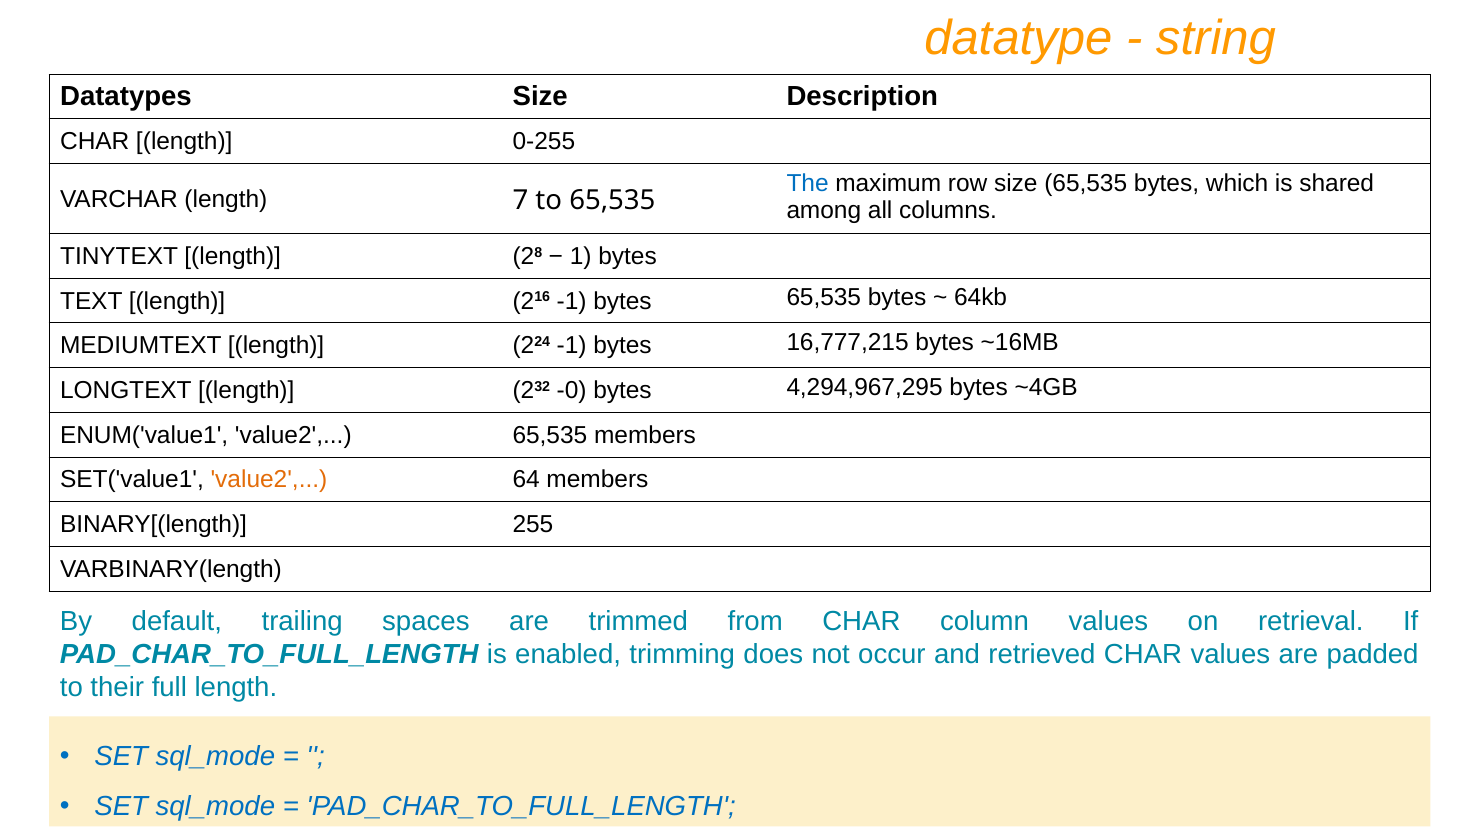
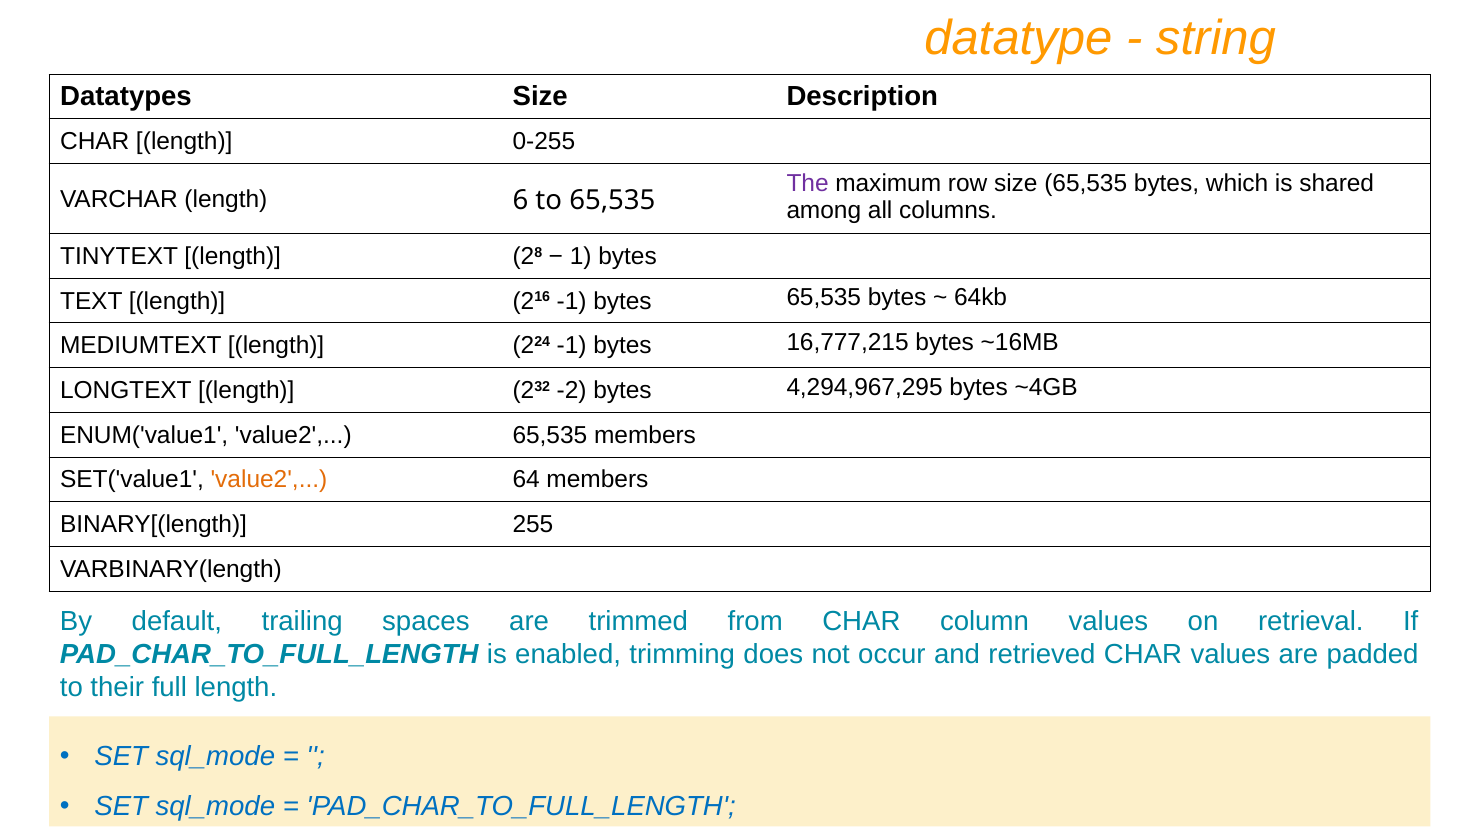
The colour: blue -> purple
7: 7 -> 6
-0: -0 -> -2
